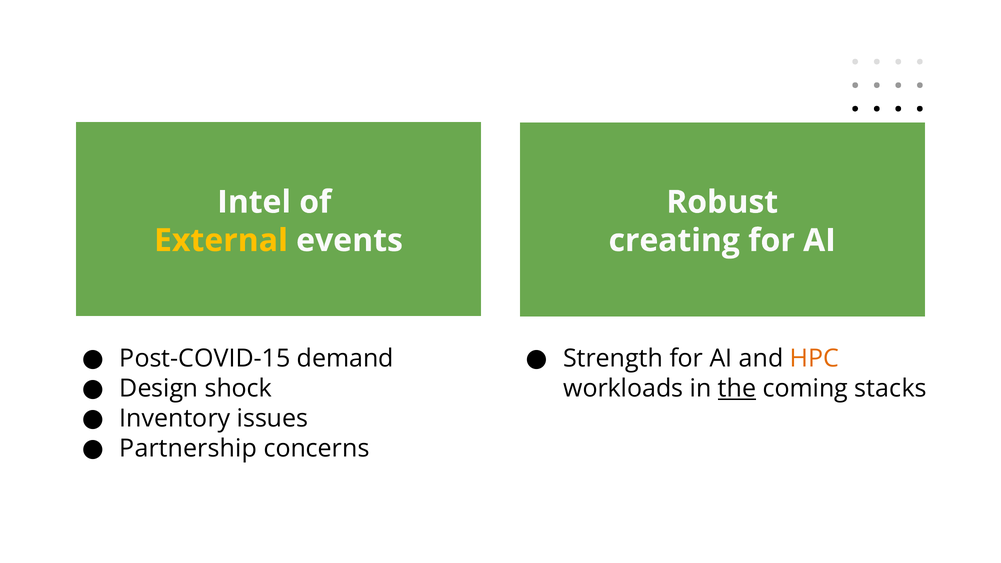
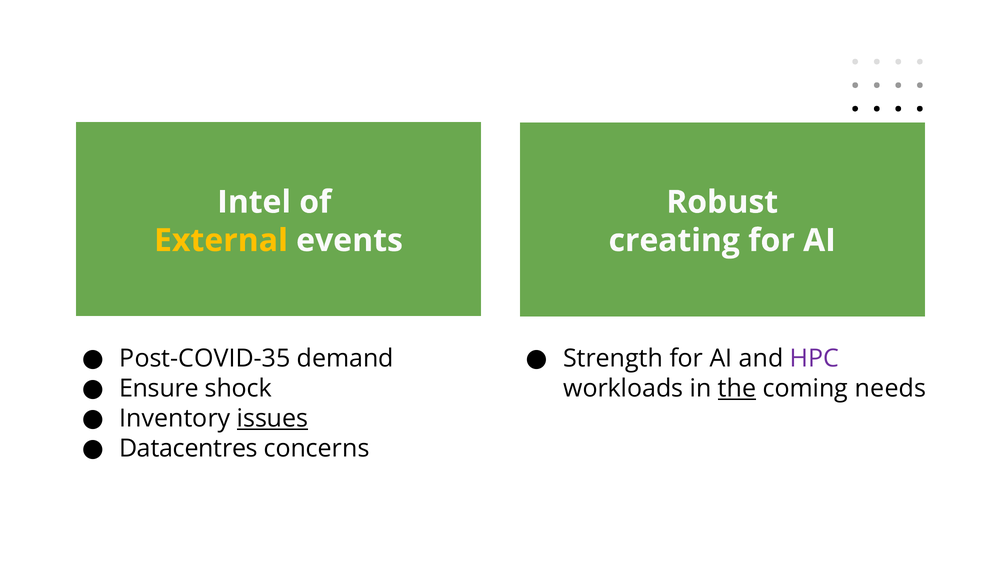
Post-COVID-15: Post-COVID-15 -> Post-COVID-35
HPC colour: orange -> purple
Design: Design -> Ensure
stacks: stacks -> needs
issues underline: none -> present
Partnership: Partnership -> Datacentres
